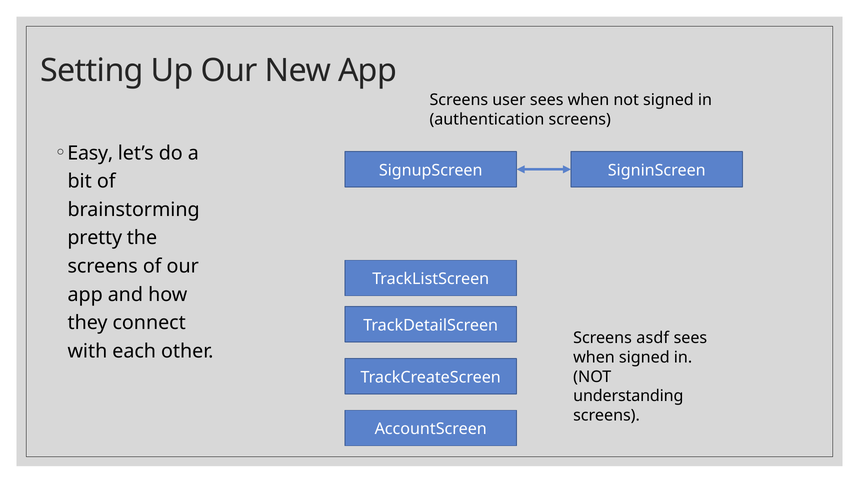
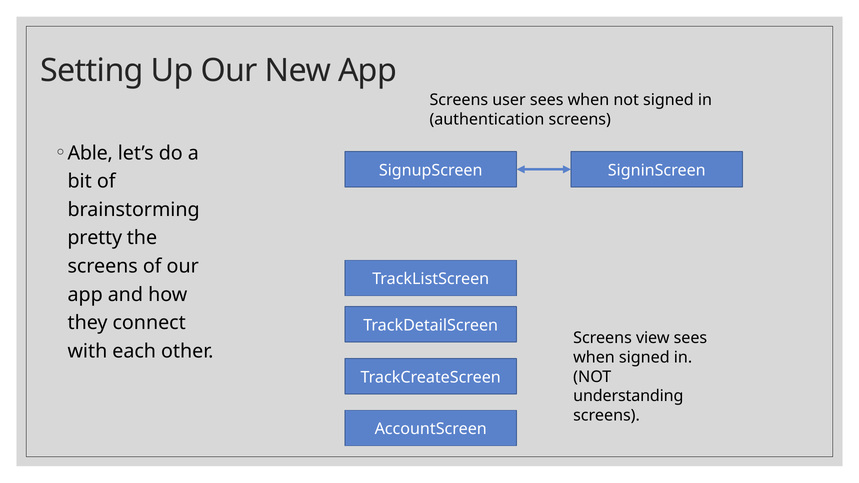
Easy: Easy -> Able
asdf: asdf -> view
